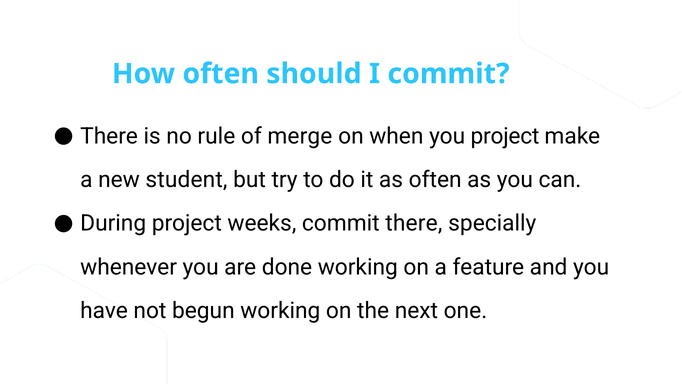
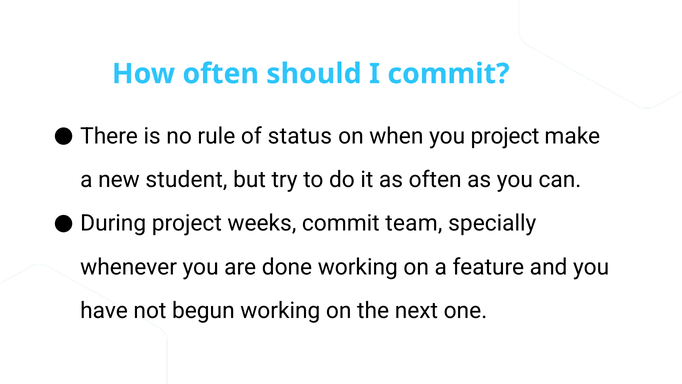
merge: merge -> status
commit there: there -> team
